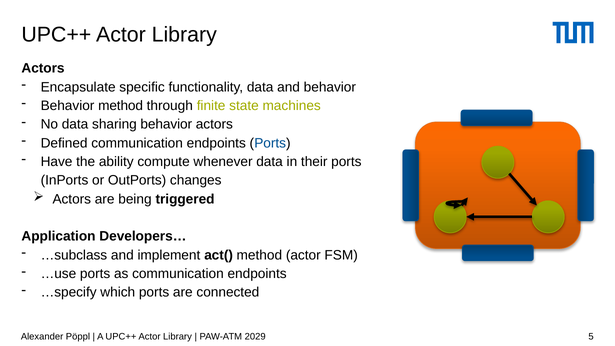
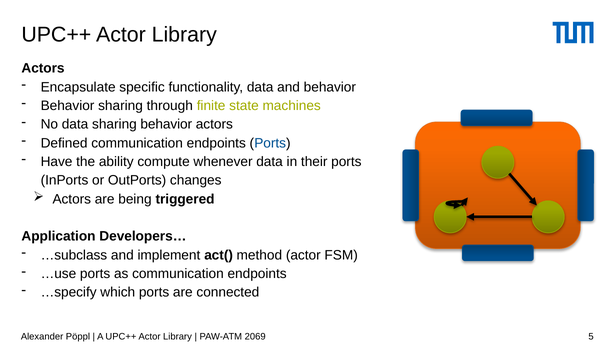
Behavior method: method -> sharing
2029: 2029 -> 2069
